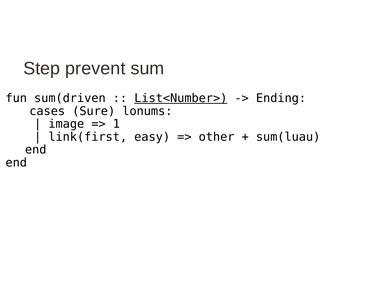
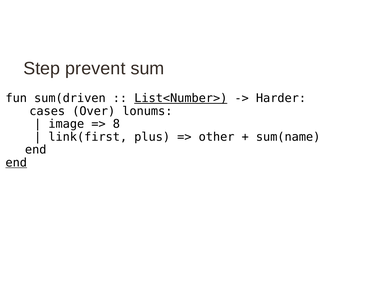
Ending: Ending -> Harder
Sure: Sure -> Over
1: 1 -> 8
easy: easy -> plus
sum(luau: sum(luau -> sum(name
end at (16, 162) underline: none -> present
